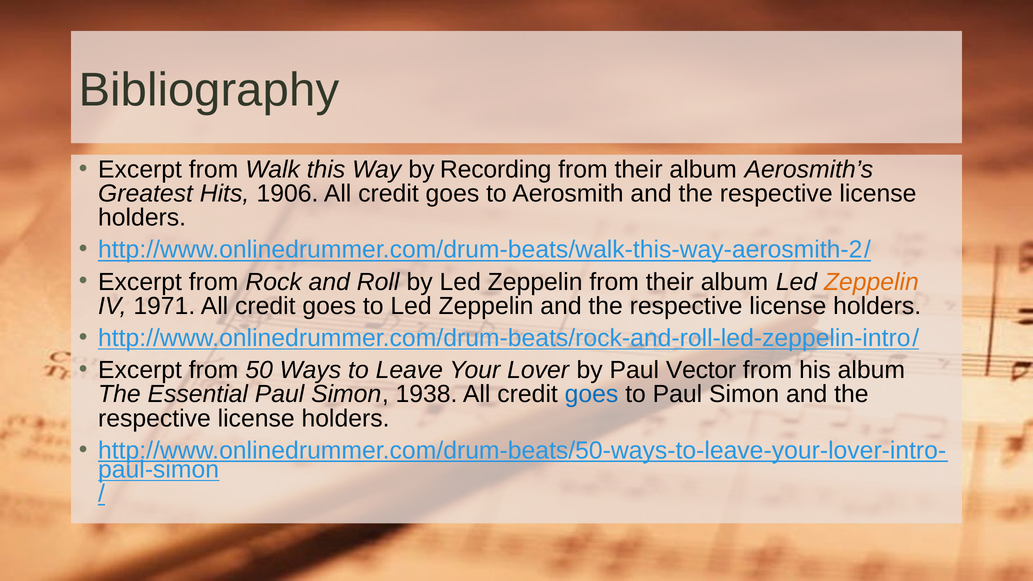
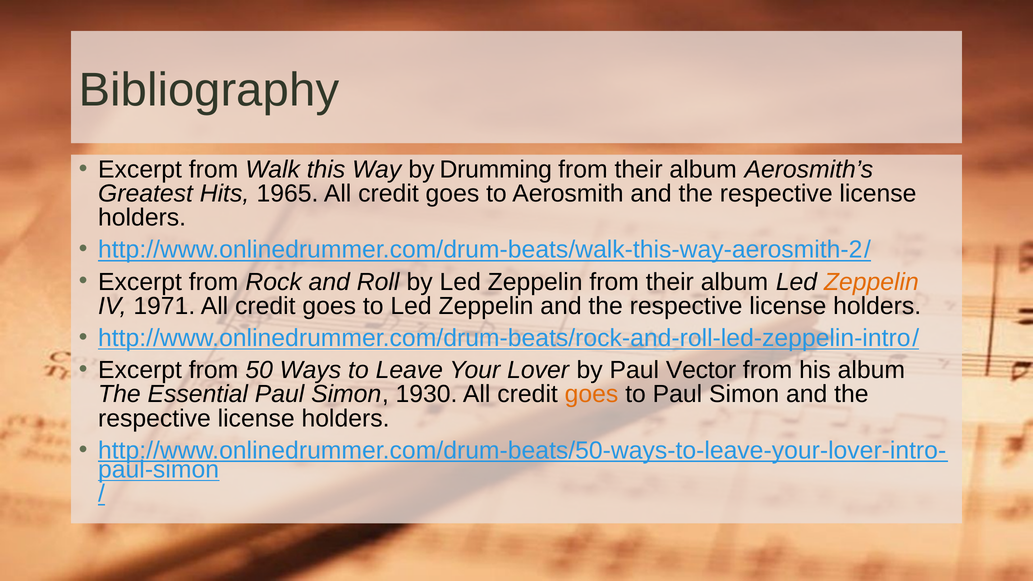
Recording: Recording -> Drumming
1906: 1906 -> 1965
1938: 1938 -> 1930
goes at (592, 394) colour: blue -> orange
